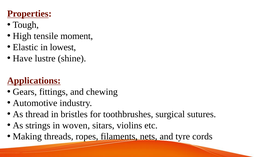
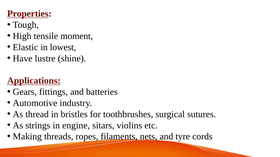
chewing: chewing -> batteries
woven: woven -> engine
